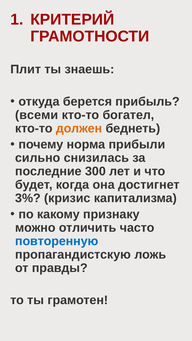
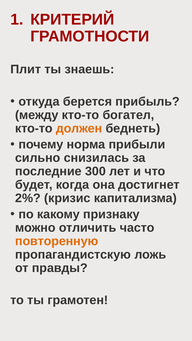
всеми: всеми -> между
3%: 3% -> 2%
повторенную colour: blue -> orange
